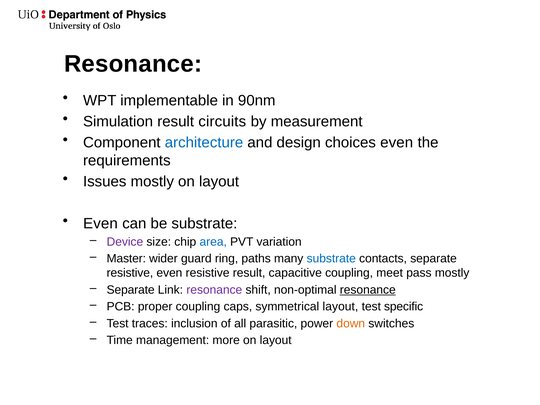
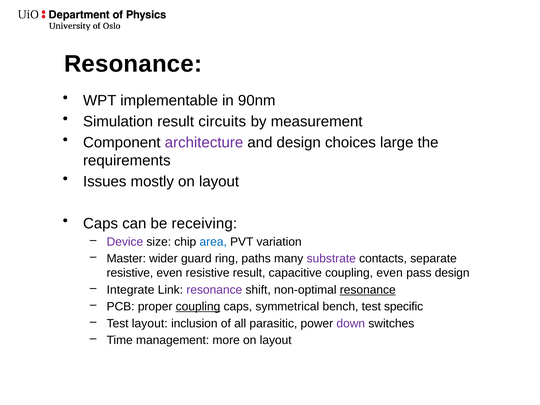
architecture colour: blue -> purple
choices even: even -> large
Even at (100, 223): Even -> Caps
be substrate: substrate -> receiving
substrate at (331, 259) colour: blue -> purple
coupling meet: meet -> even
pass mostly: mostly -> design
Separate at (131, 290): Separate -> Integrate
coupling at (198, 307) underline: none -> present
symmetrical layout: layout -> bench
Test traces: traces -> layout
down colour: orange -> purple
